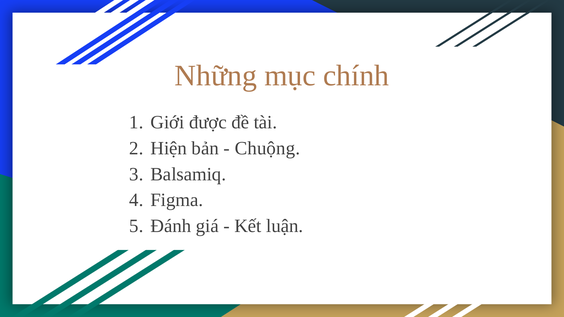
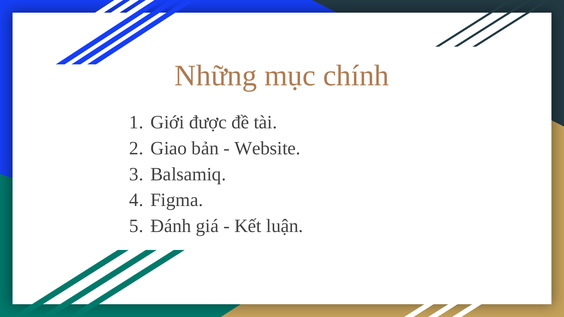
Hiện: Hiện -> Giao
Chuộng: Chuộng -> Website
